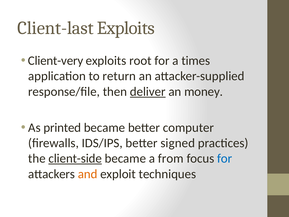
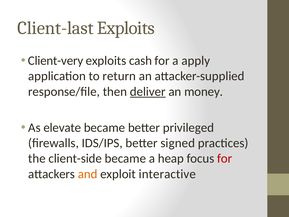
root: root -> cash
times: times -> apply
printed: printed -> elevate
computer: computer -> privileged
client-side underline: present -> none
from: from -> heap
for at (225, 158) colour: blue -> red
techniques: techniques -> interactive
